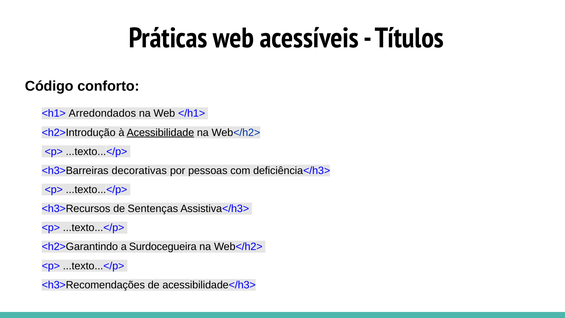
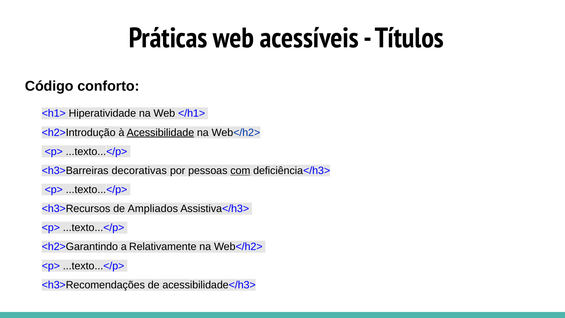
Arredondados: Arredondados -> Hiperatividade
com underline: none -> present
Sentenças: Sentenças -> Ampliados
Surdocegueira: Surdocegueira -> Relativamente
